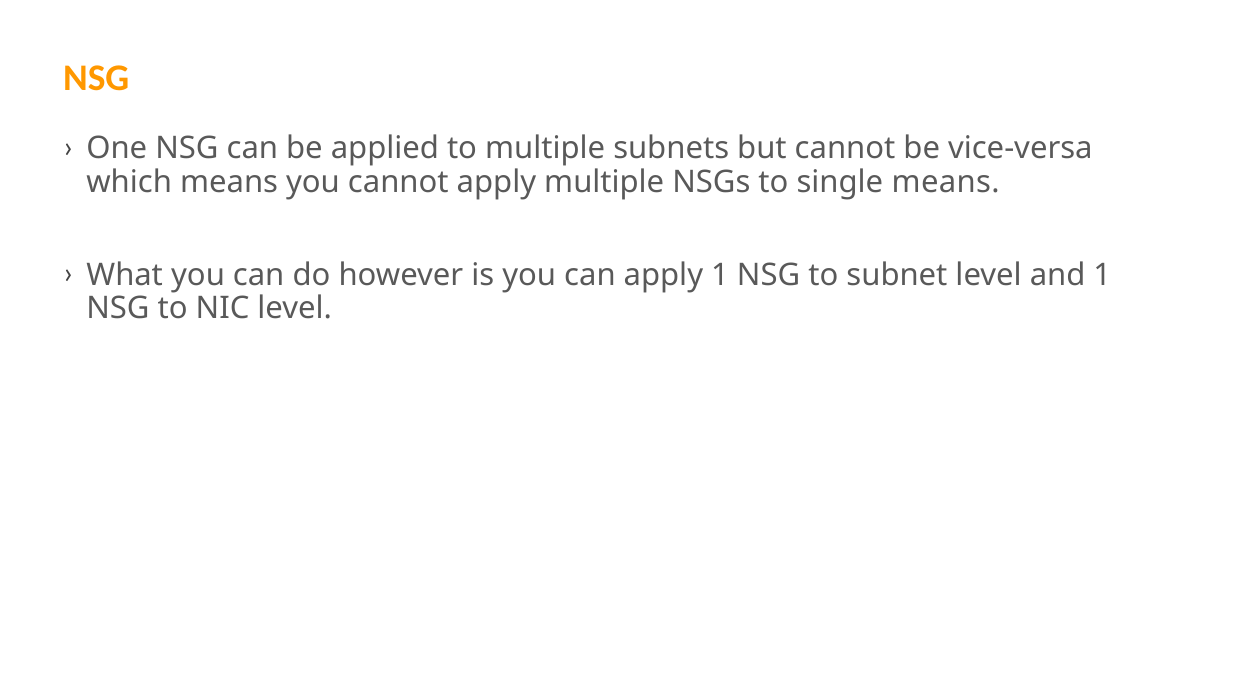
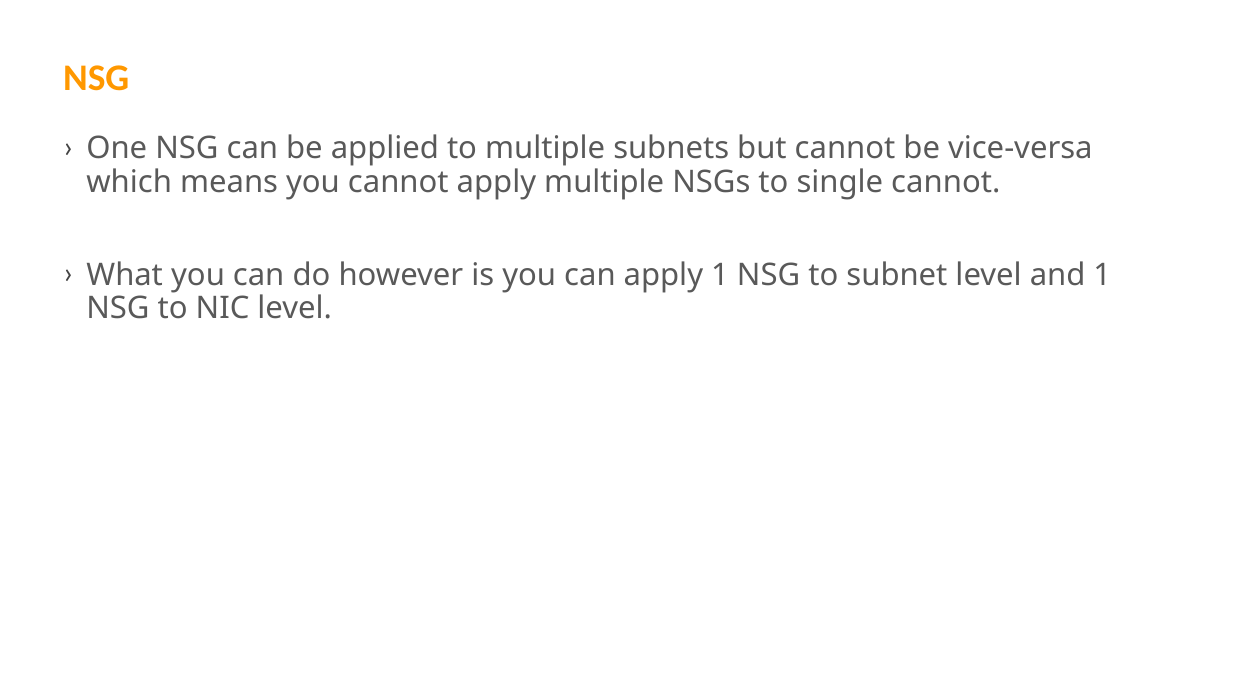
single means: means -> cannot
